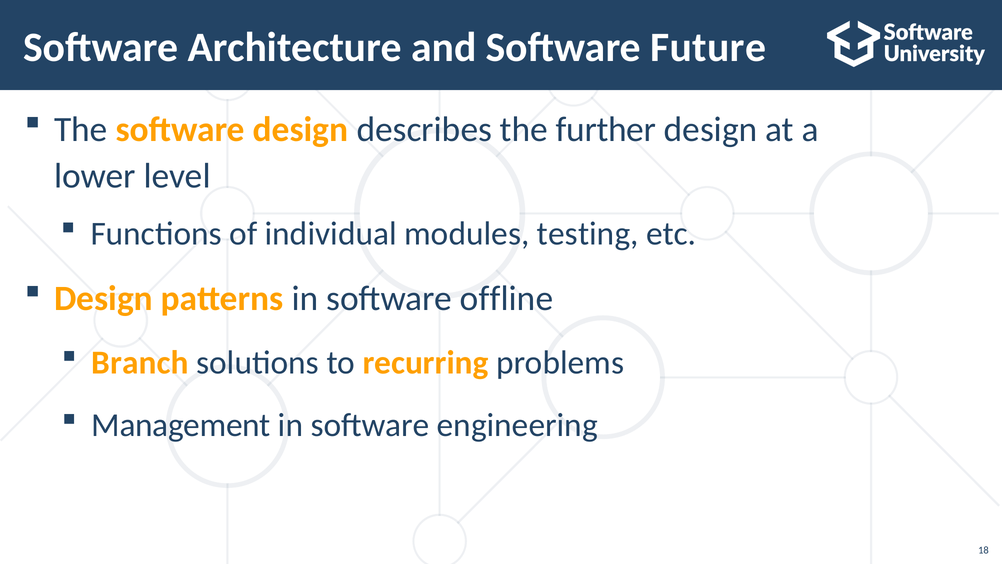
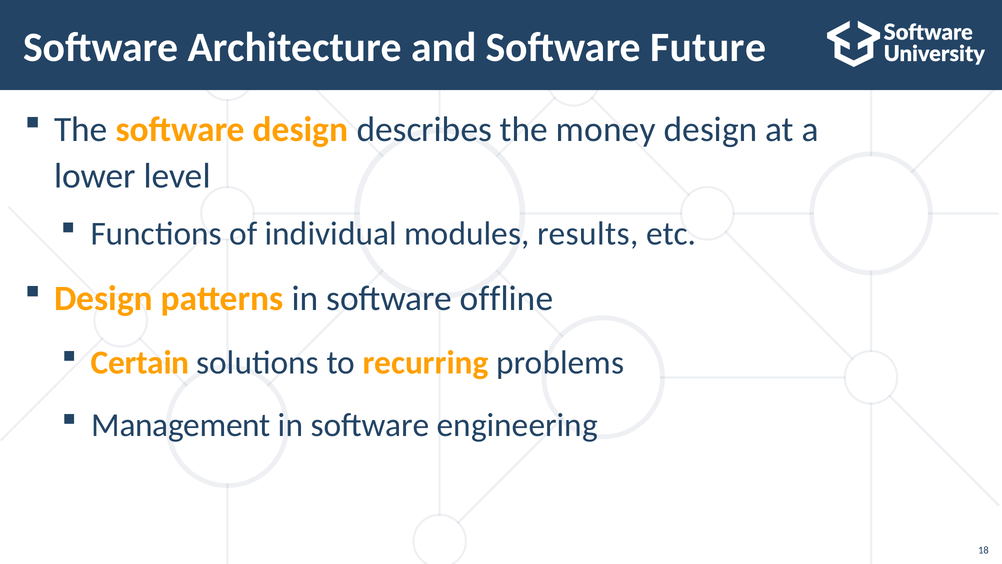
further: further -> money
testing: testing -> results
Branch: Branch -> Certain
